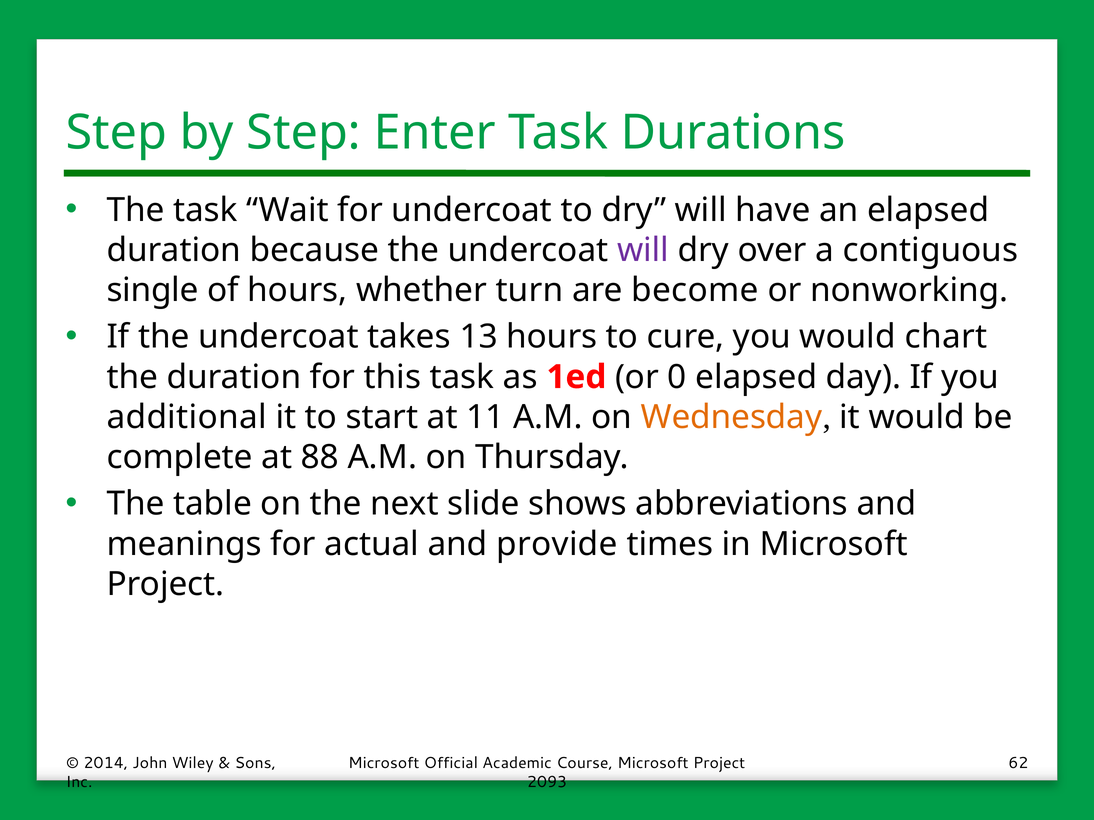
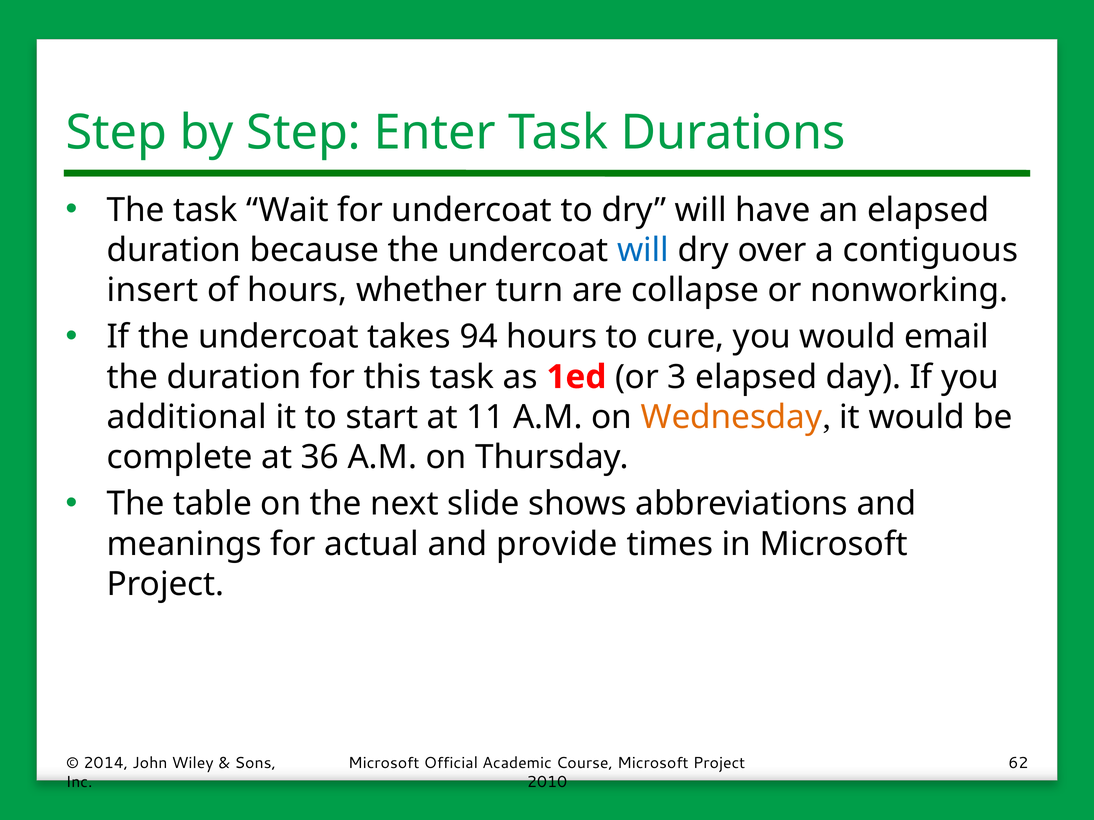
will at (643, 250) colour: purple -> blue
single: single -> insert
become: become -> collapse
13: 13 -> 94
chart: chart -> email
0: 0 -> 3
88: 88 -> 36
2093: 2093 -> 2010
